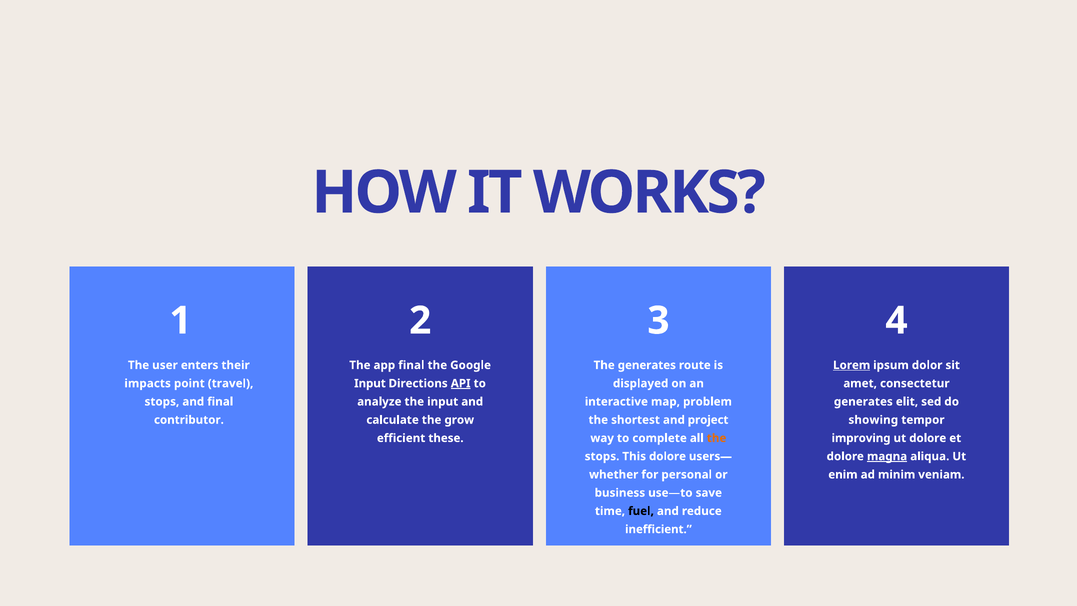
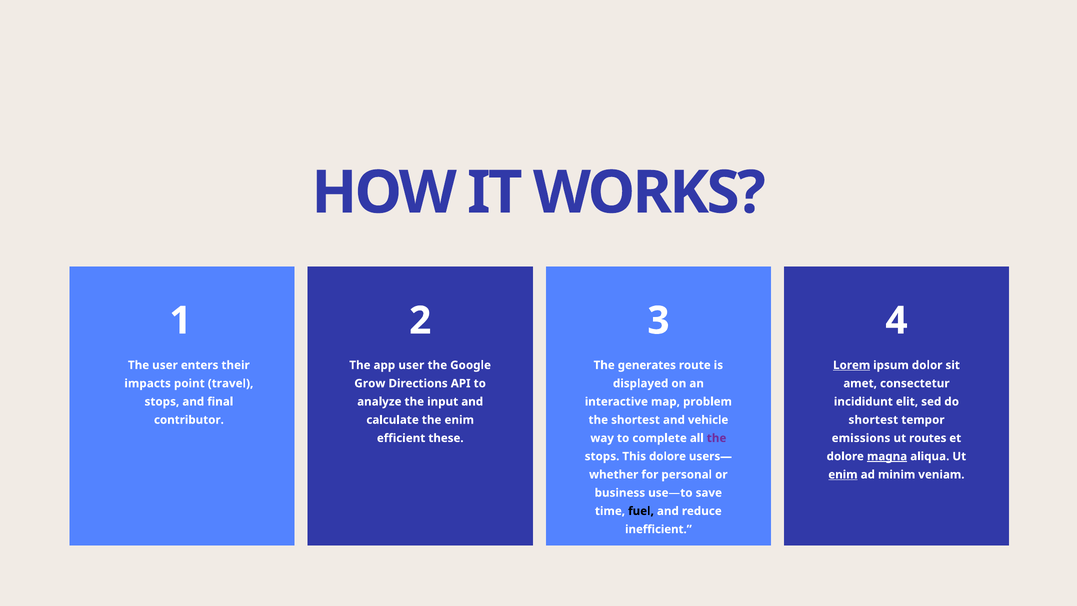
app final: final -> user
Input at (370, 383): Input -> Grow
API underline: present -> none
generates at (863, 402): generates -> incididunt
the grow: grow -> enim
project: project -> vehicle
showing at (873, 420): showing -> shortest
the at (717, 438) colour: orange -> purple
improving: improving -> emissions
ut dolore: dolore -> routes
enim at (843, 474) underline: none -> present
